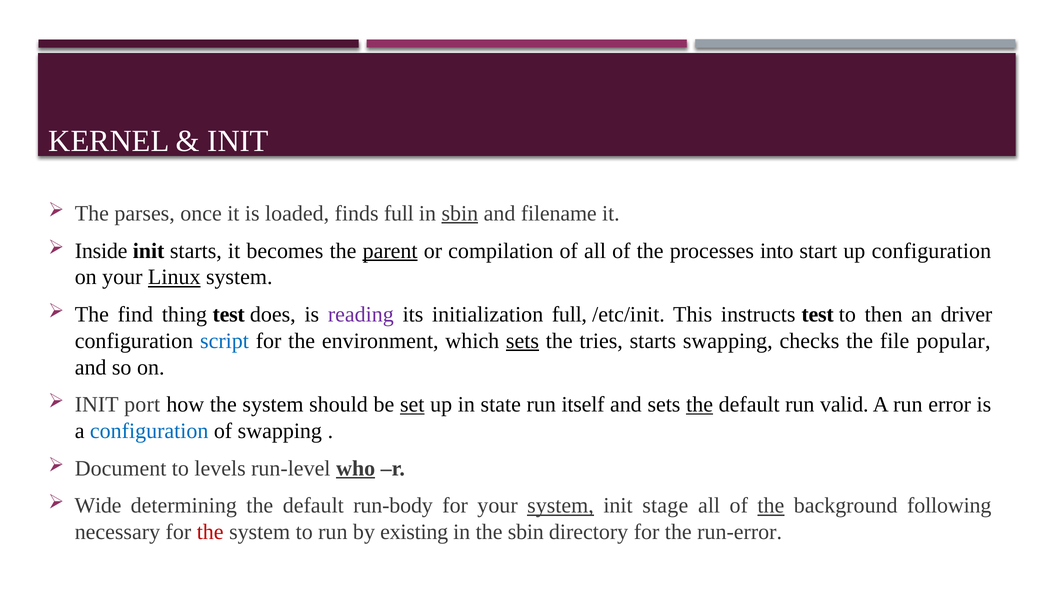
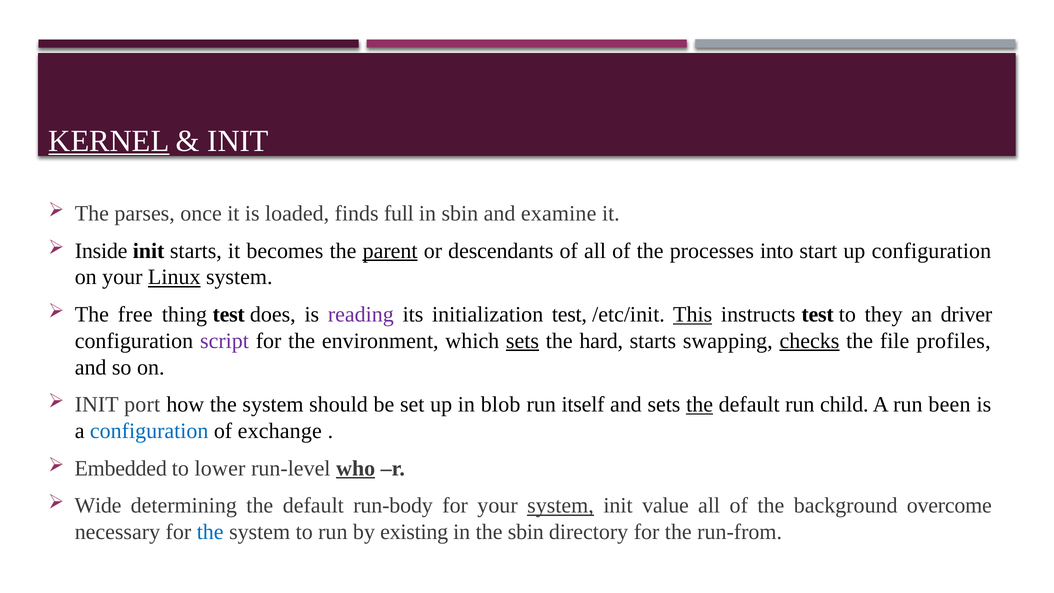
KERNEL underline: none -> present
sbin at (460, 213) underline: present -> none
filename: filename -> examine
compilation: compilation -> descendants
find: find -> free
initialization full: full -> test
This underline: none -> present
then: then -> they
script colour: blue -> purple
tries: tries -> hard
checks underline: none -> present
popular: popular -> profiles
set underline: present -> none
state: state -> blob
valid: valid -> child
error: error -> been
of swapping: swapping -> exchange
Document: Document -> Embedded
levels: levels -> lower
stage: stage -> value
the at (771, 506) underline: present -> none
following: following -> overcome
the at (210, 532) colour: red -> blue
run-error: run-error -> run-from
